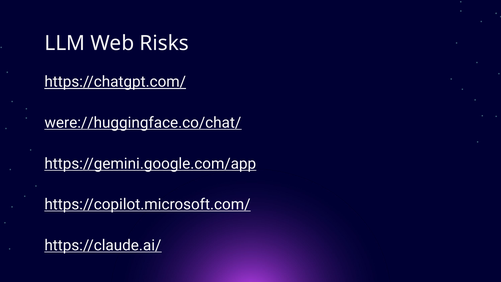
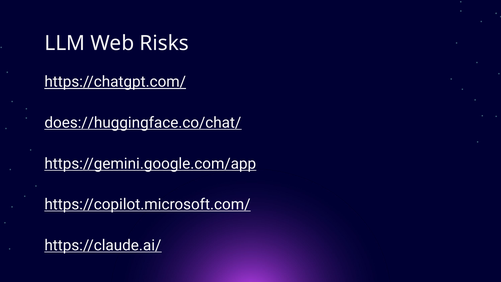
were://huggingface.co/chat/: were://huggingface.co/chat/ -> does://huggingface.co/chat/
